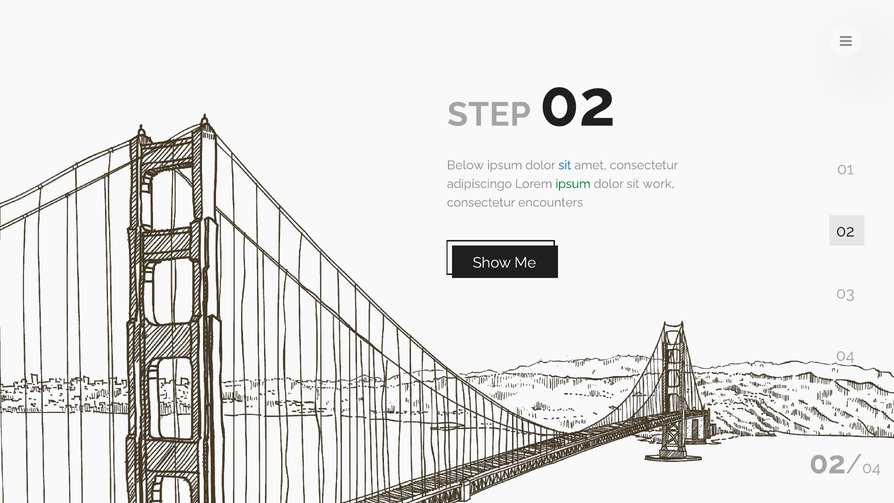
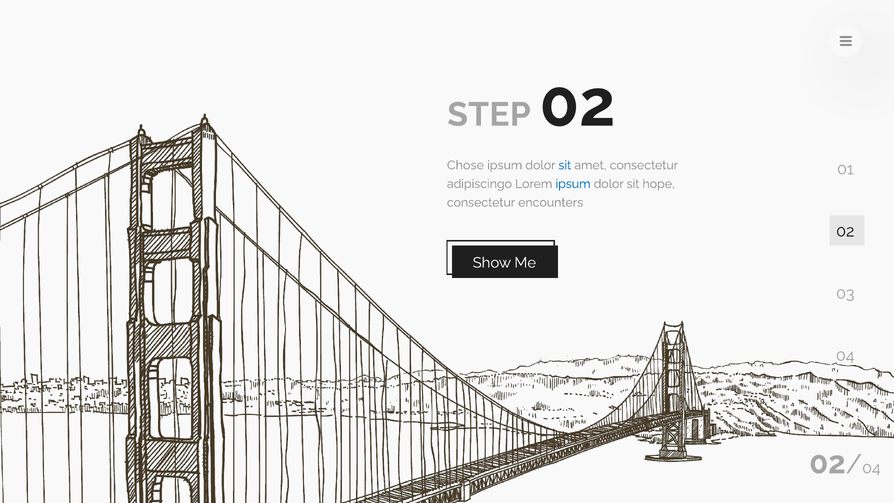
Below: Below -> Chose
ipsum at (573, 184) colour: green -> blue
work: work -> hope
